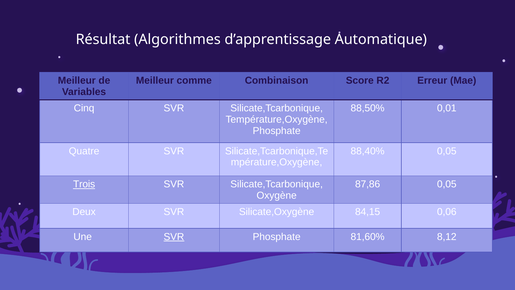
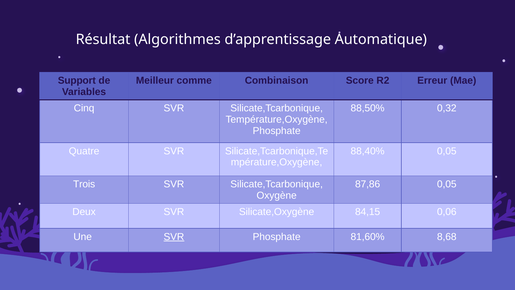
Meilleur at (77, 80): Meilleur -> Support
0,01: 0,01 -> 0,32
Trois underline: present -> none
8,12: 8,12 -> 8,68
